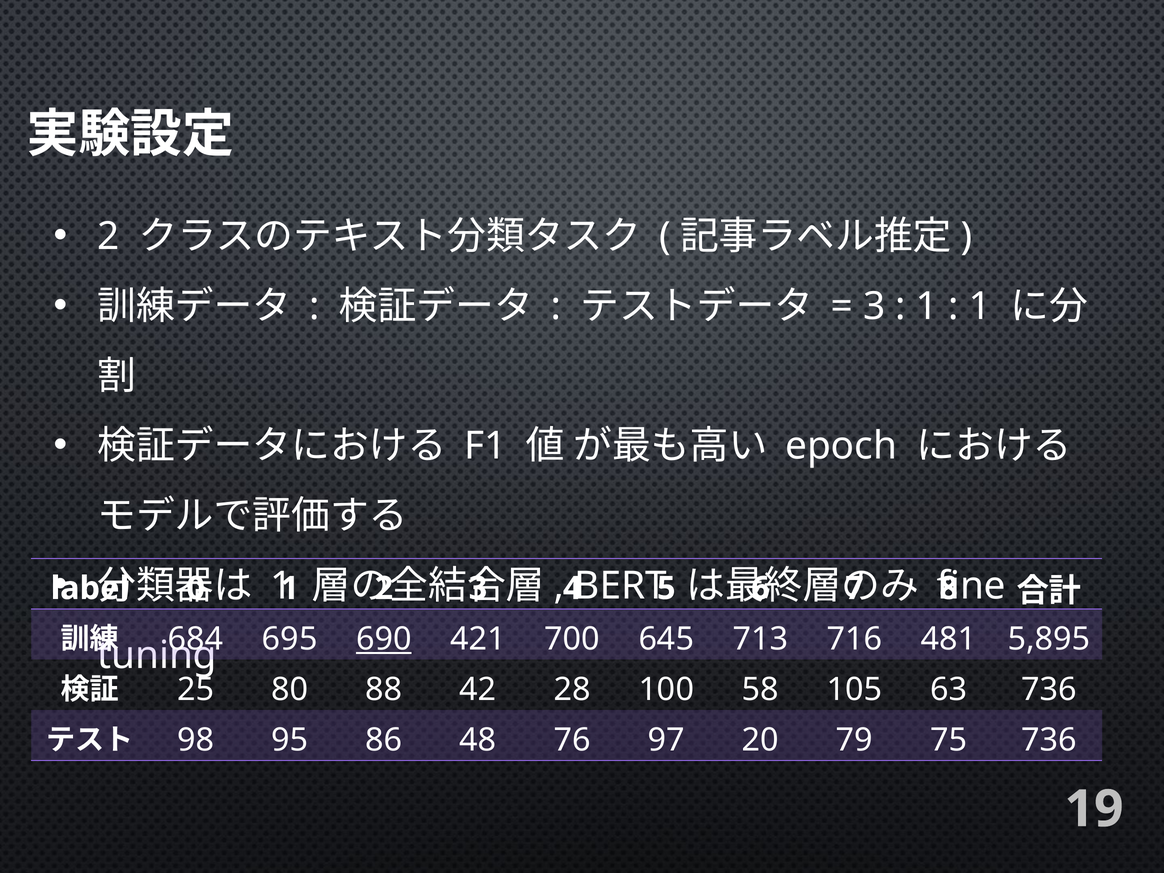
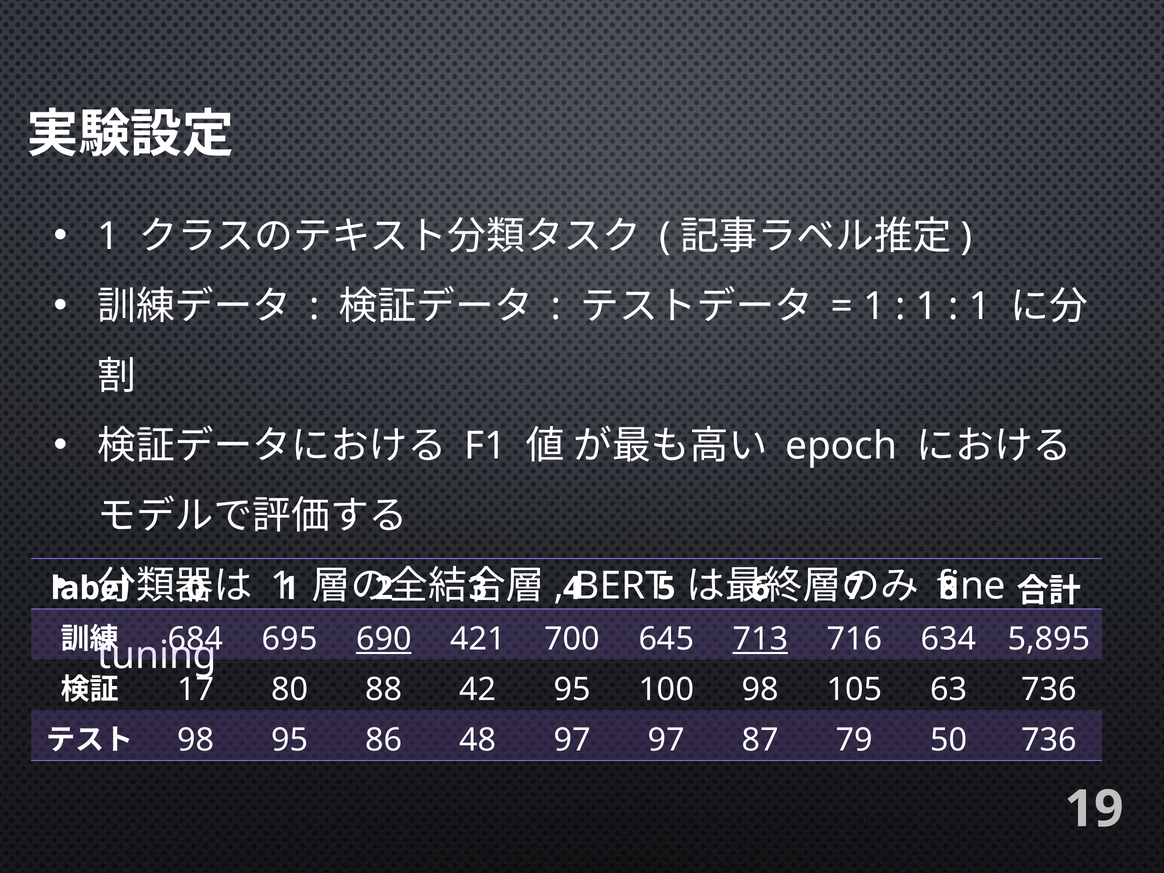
2 at (108, 237): 2 -> 1
3 at (874, 306): 3 -> 1
713 underline: none -> present
481: 481 -> 634
25: 25 -> 17
42 28: 28 -> 95
100 58: 58 -> 98
48 76: 76 -> 97
20: 20 -> 87
75: 75 -> 50
